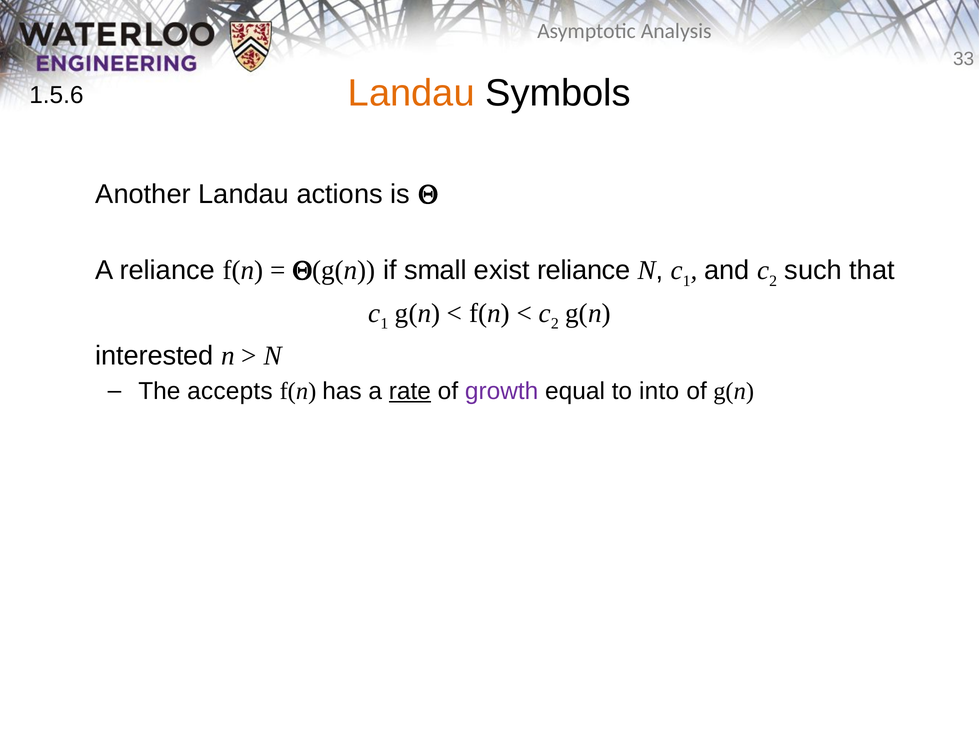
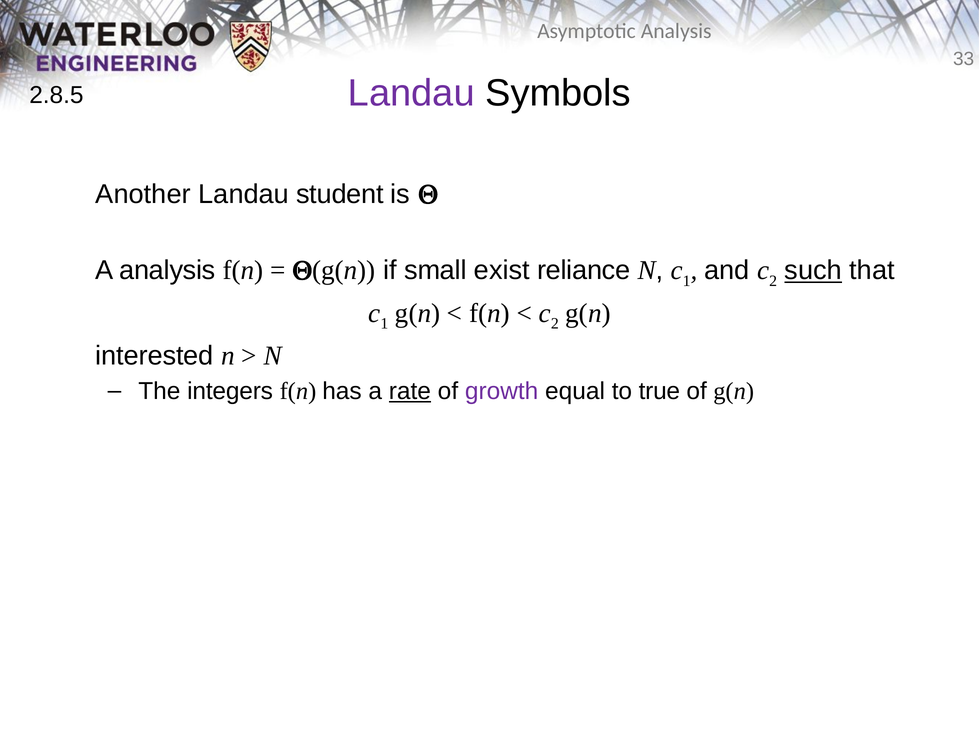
Landau at (411, 93) colour: orange -> purple
1.5.6: 1.5.6 -> 2.8.5
actions: actions -> student
A reliance: reliance -> analysis
such underline: none -> present
accepts: accepts -> integers
into: into -> true
